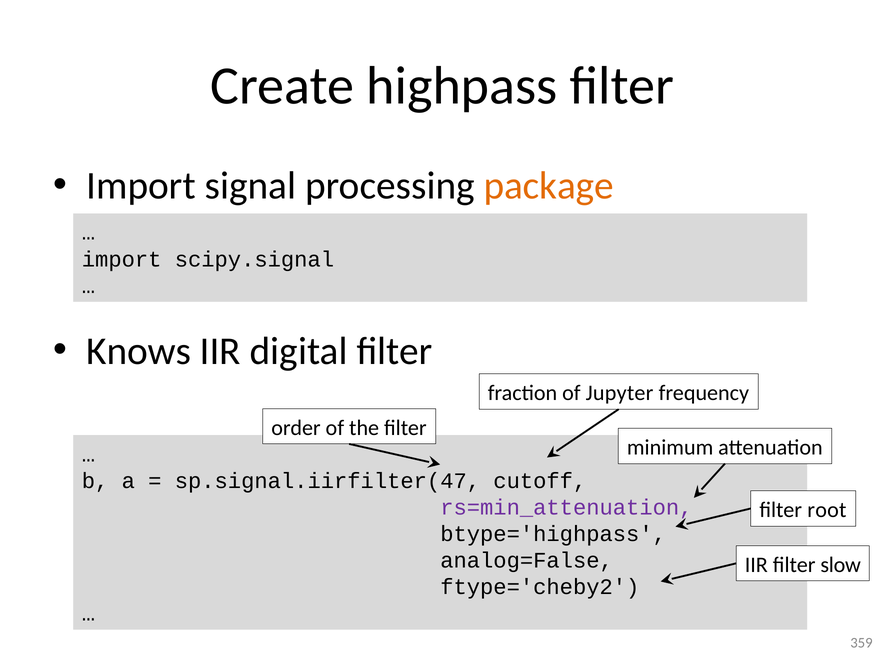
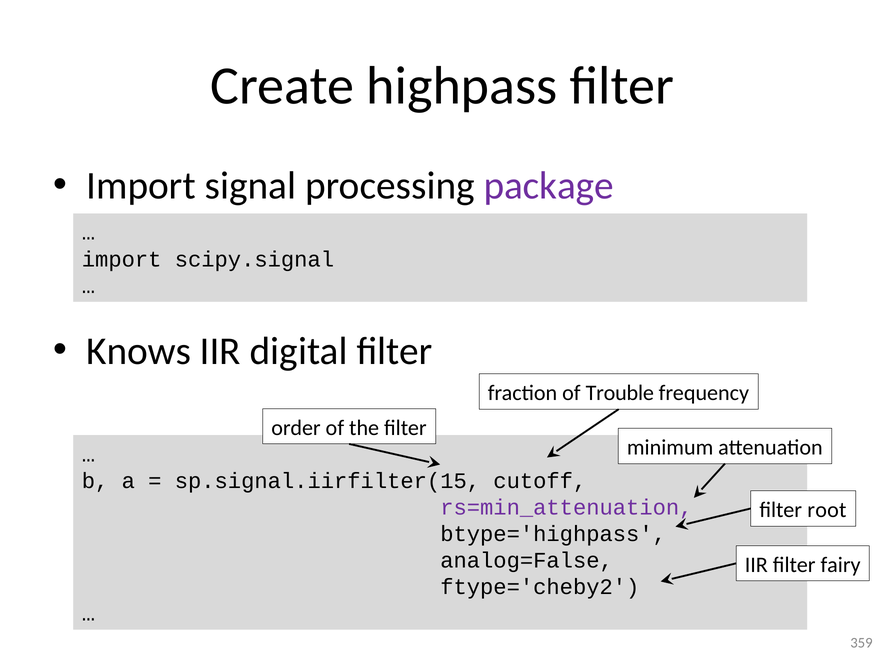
package colour: orange -> purple
Jupyter: Jupyter -> Trouble
sp.signal.iirfilter(47: sp.signal.iirfilter(47 -> sp.signal.iirfilter(15
slow: slow -> fairy
